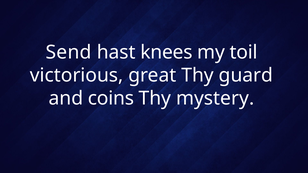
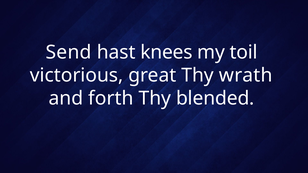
guard: guard -> wrath
coins: coins -> forth
mystery: mystery -> blended
